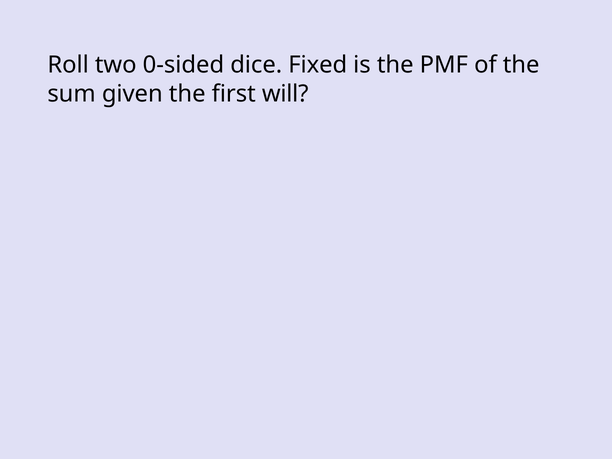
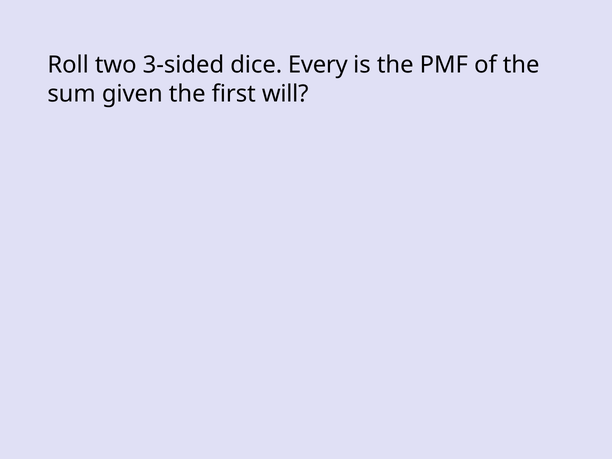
0-sided: 0-sided -> 3-sided
Fixed: Fixed -> Every
